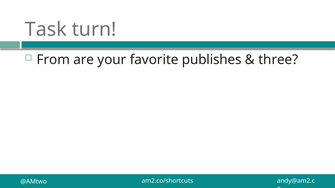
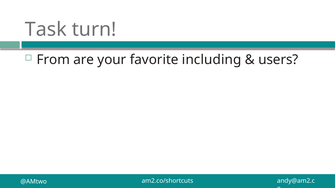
publishes: publishes -> including
three: three -> users
